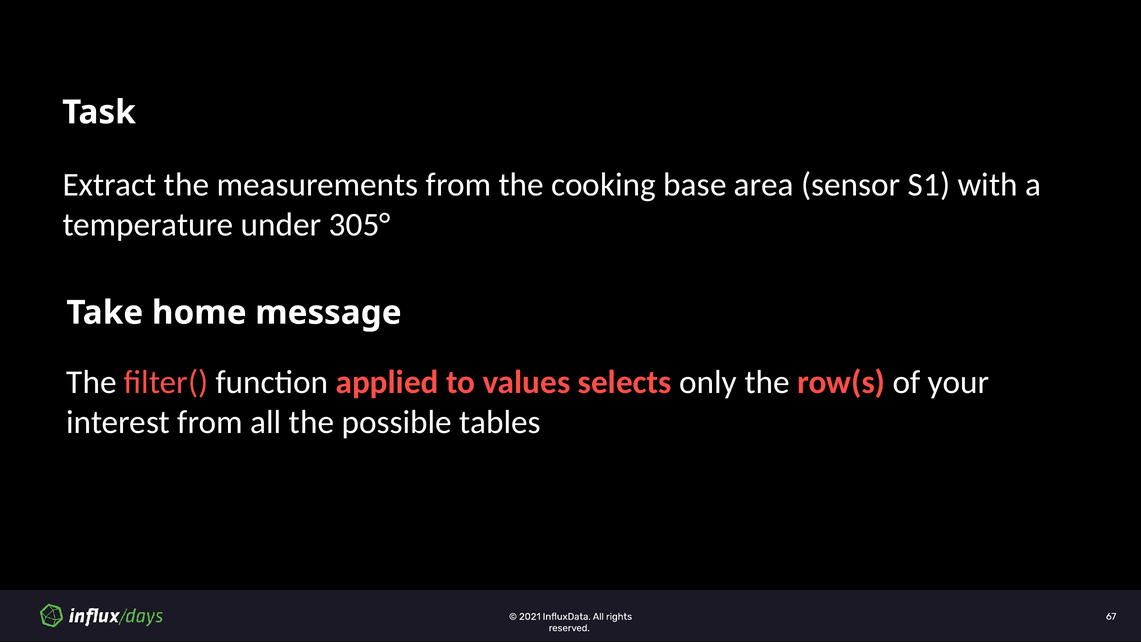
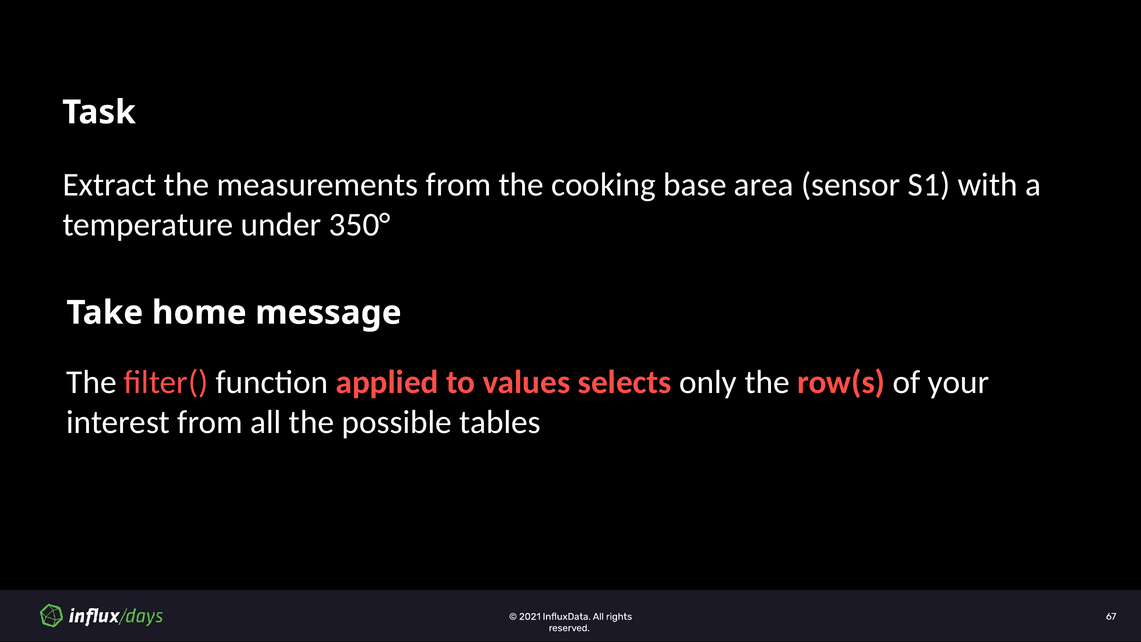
305°: 305° -> 350°
